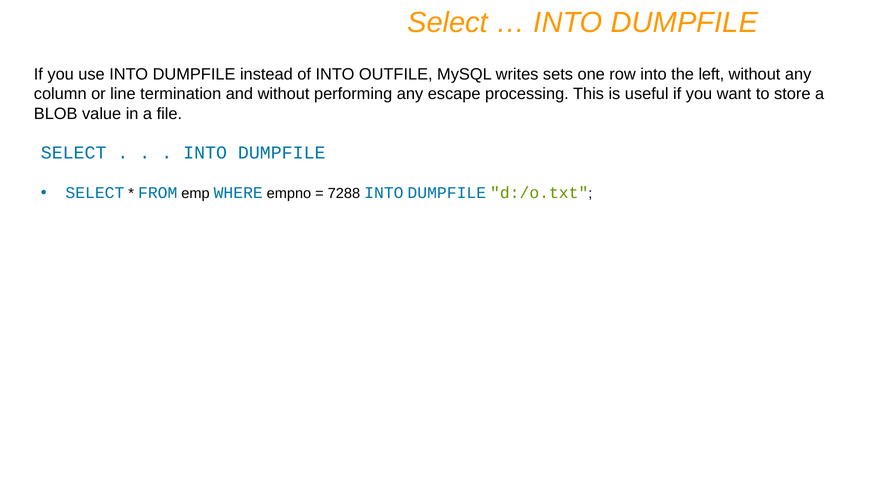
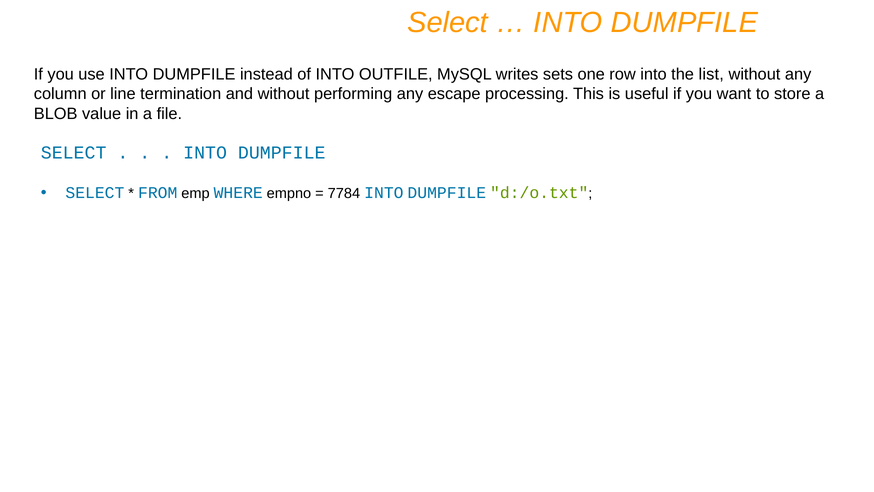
left: left -> list
7288: 7288 -> 7784
